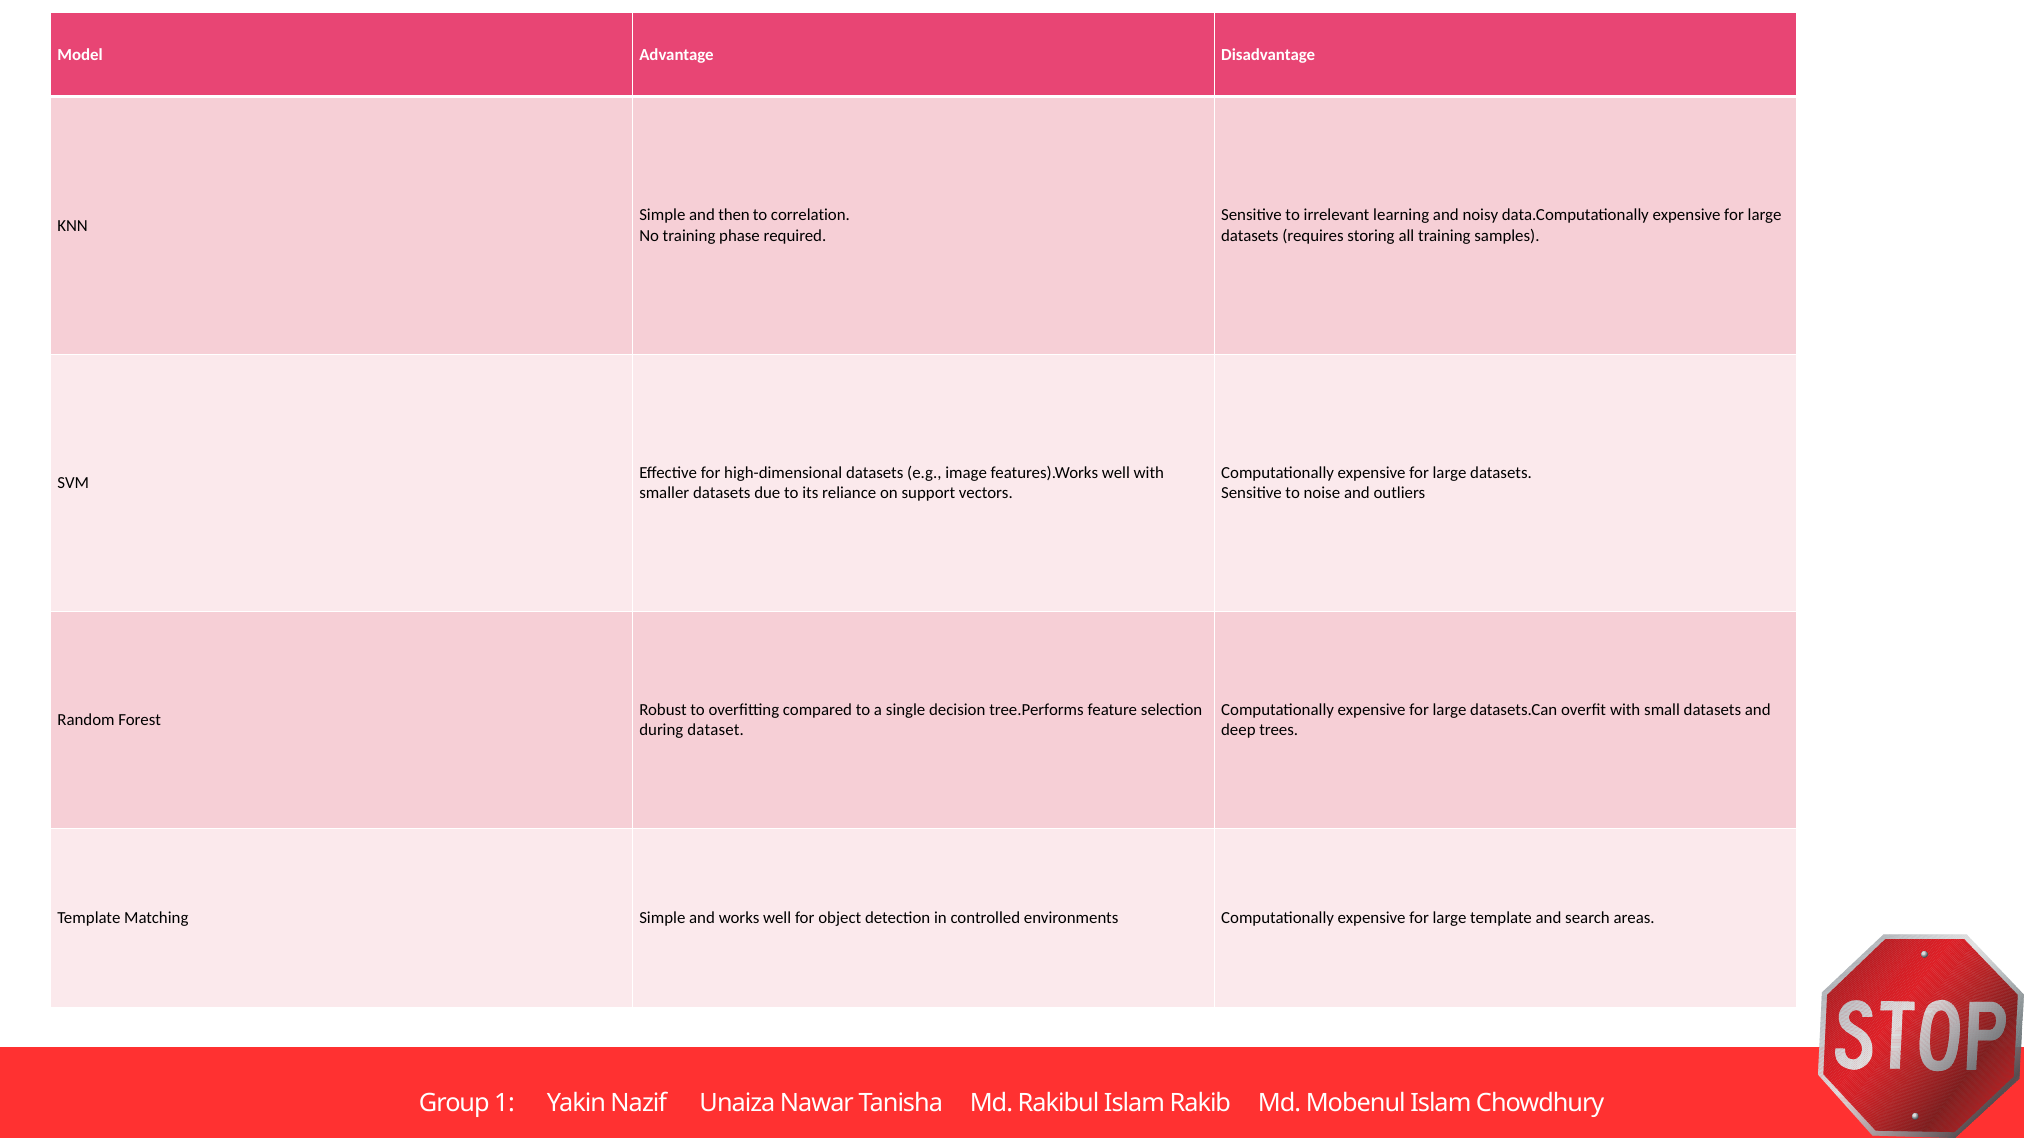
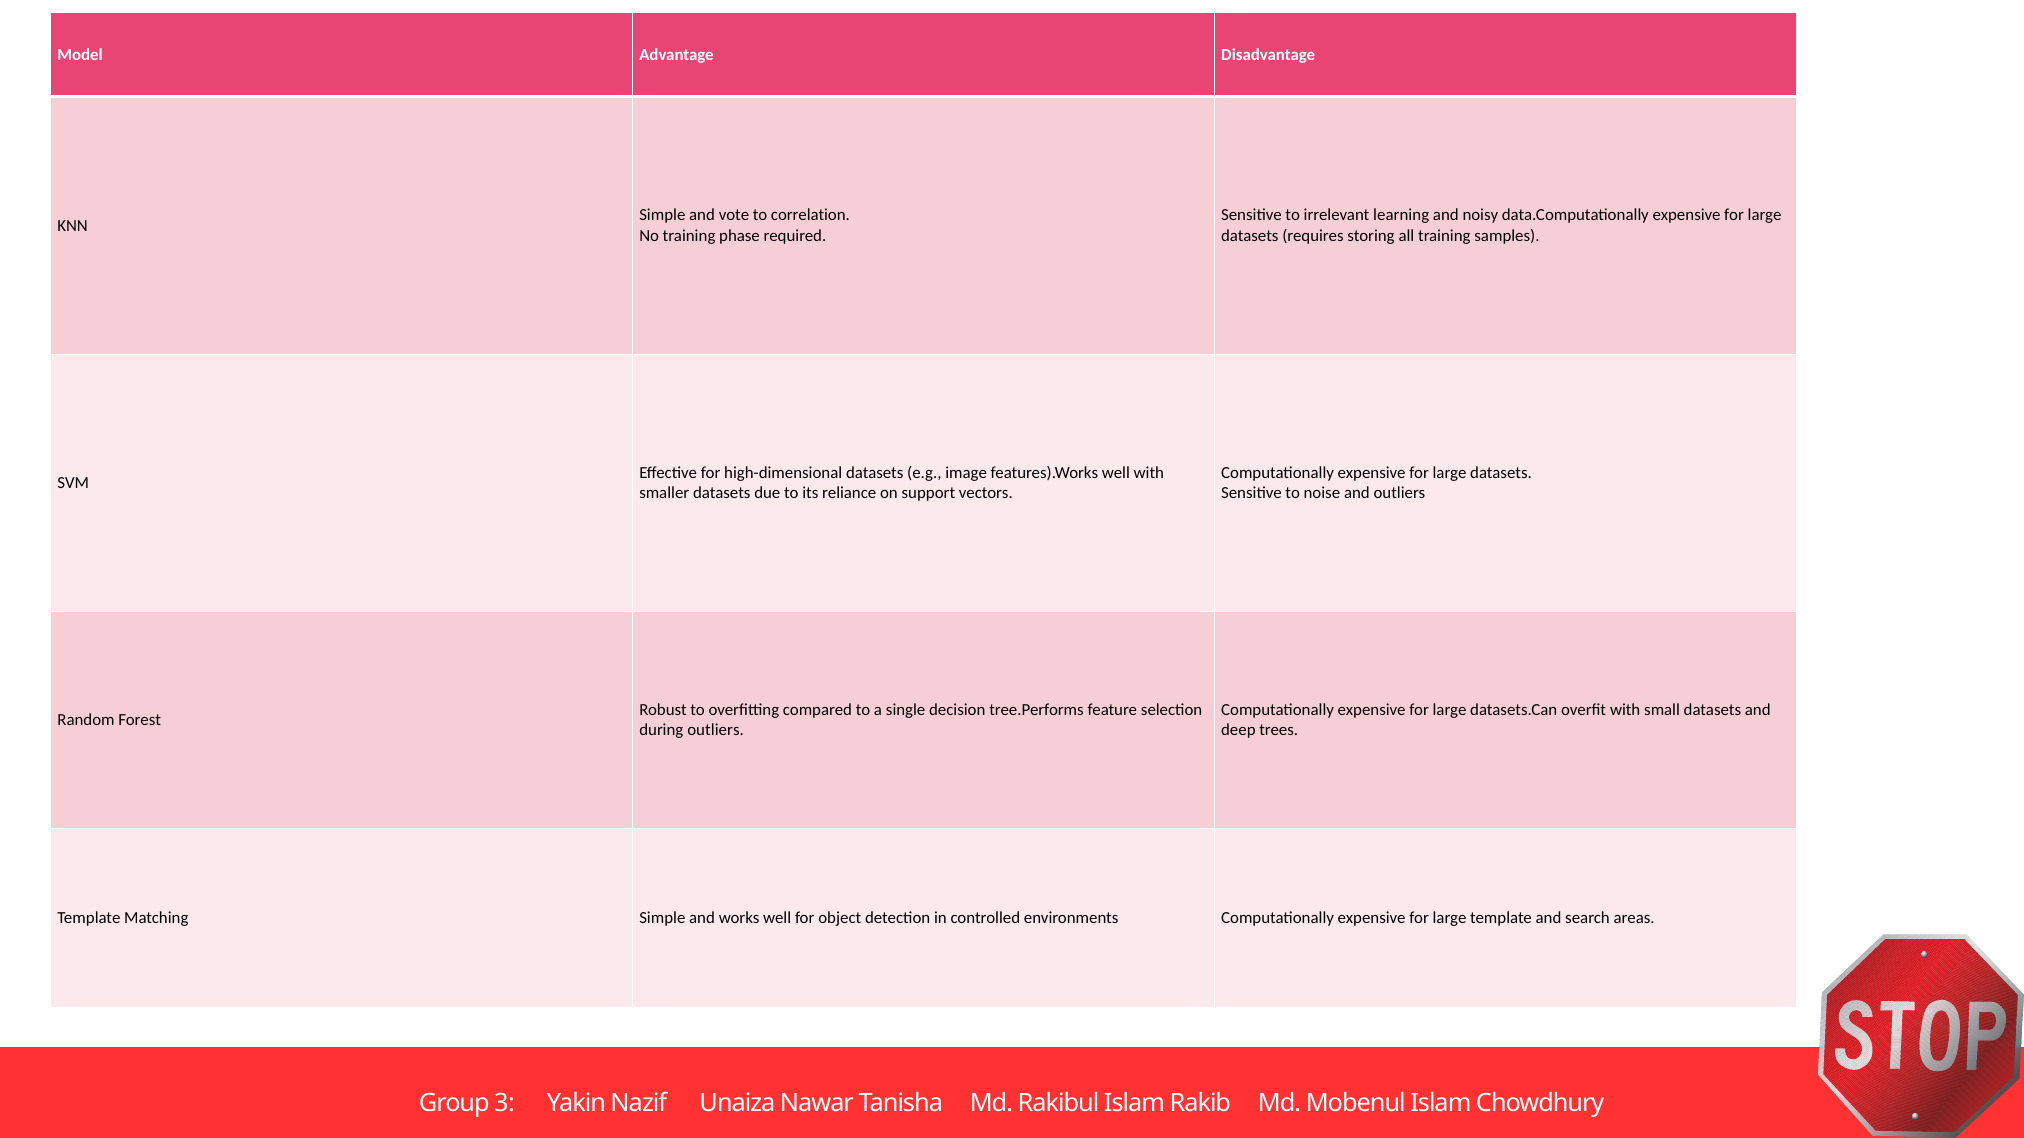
then: then -> vote
during dataset: dataset -> outliers
1: 1 -> 3
